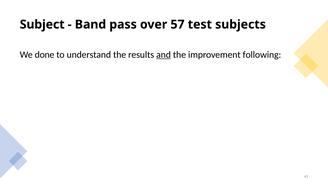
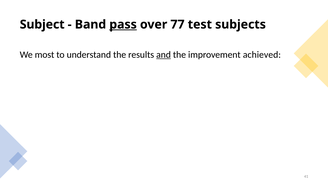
pass underline: none -> present
57: 57 -> 77
done: done -> most
following: following -> achieved
